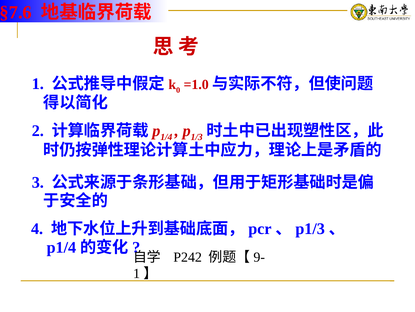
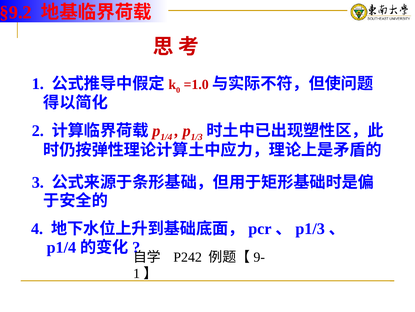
§7.6: §7.6 -> §9.2
